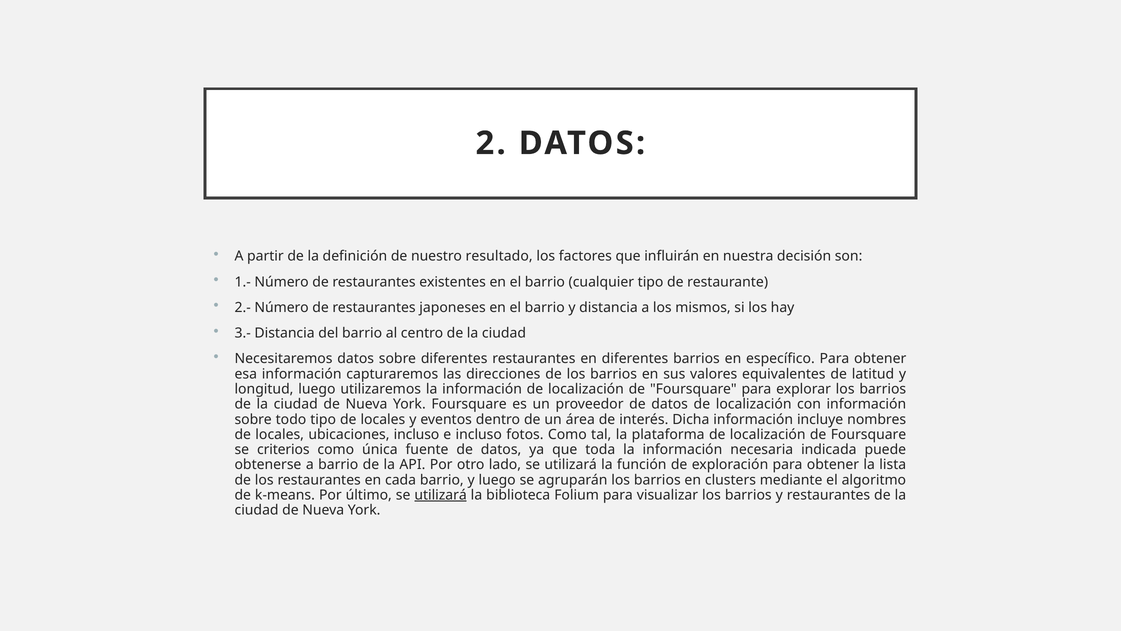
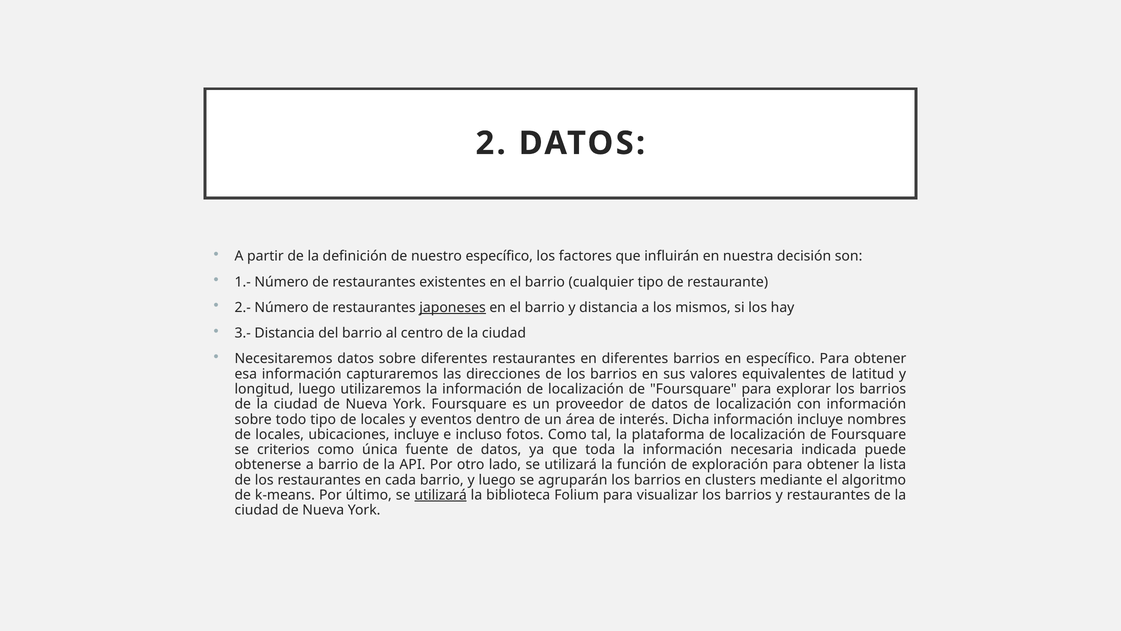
nuestro resultado: resultado -> específico
japoneses underline: none -> present
ubicaciones incluso: incluso -> incluye
